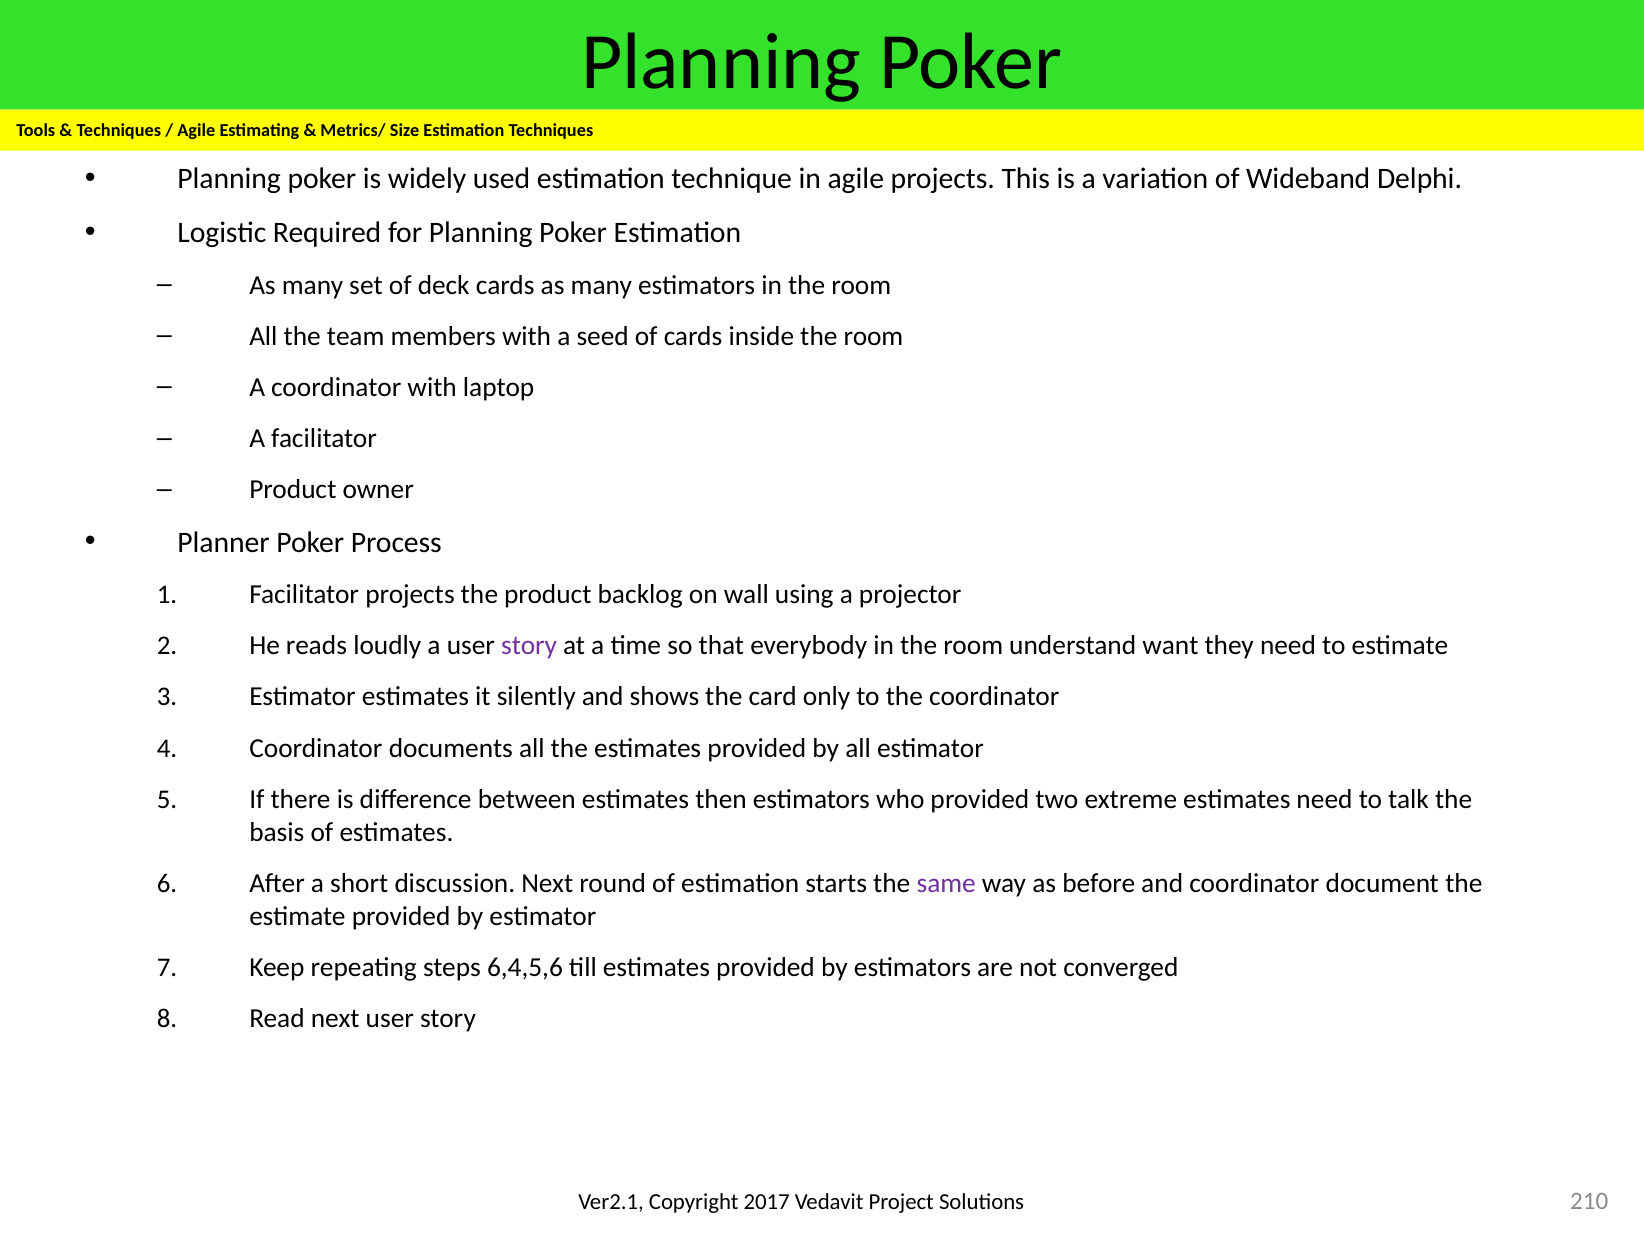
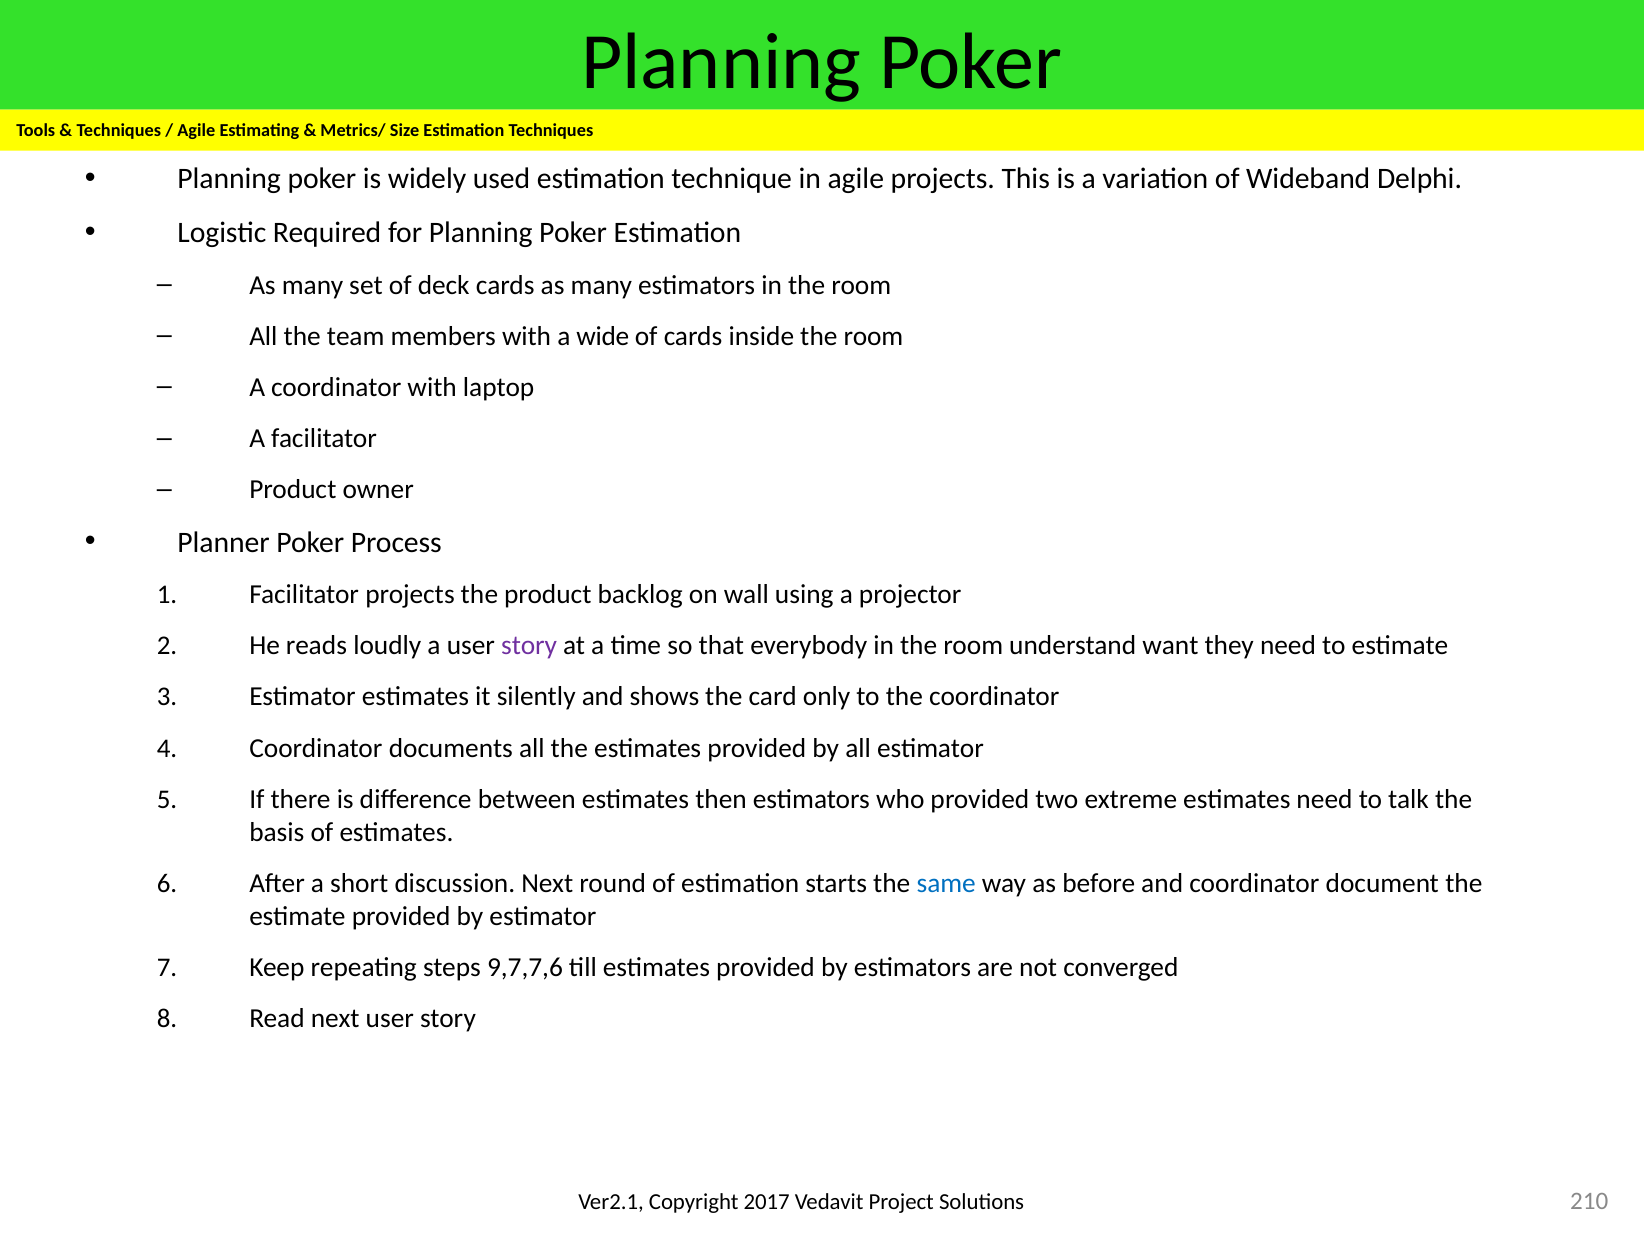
seed: seed -> wide
same colour: purple -> blue
6,4,5,6: 6,4,5,6 -> 9,7,7,6
